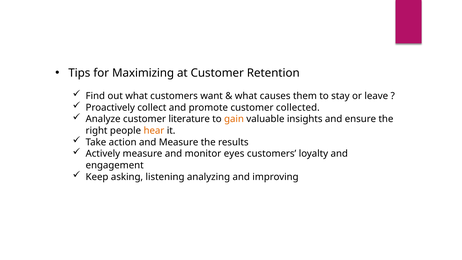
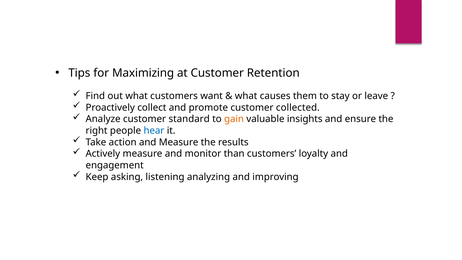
literature: literature -> standard
hear colour: orange -> blue
eyes: eyes -> than
